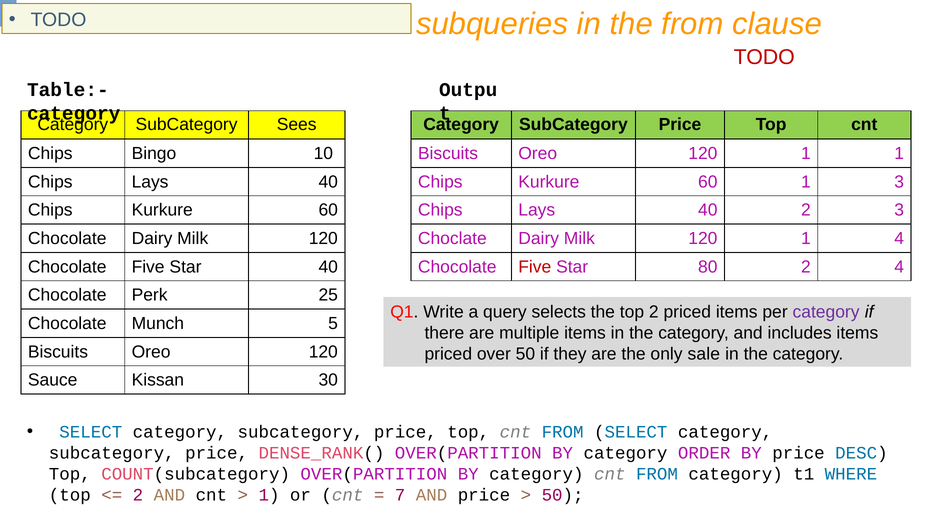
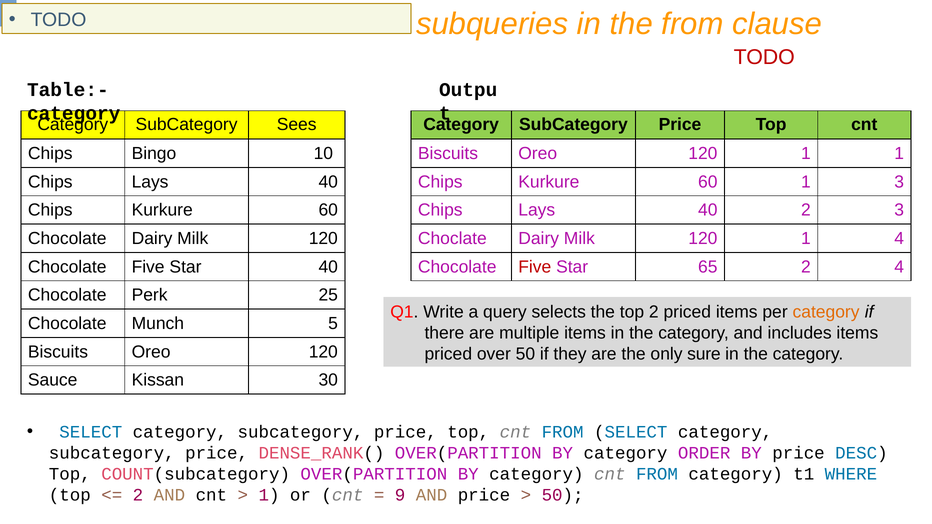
80: 80 -> 65
category at (826, 312) colour: purple -> orange
sale: sale -> sure
7: 7 -> 9
